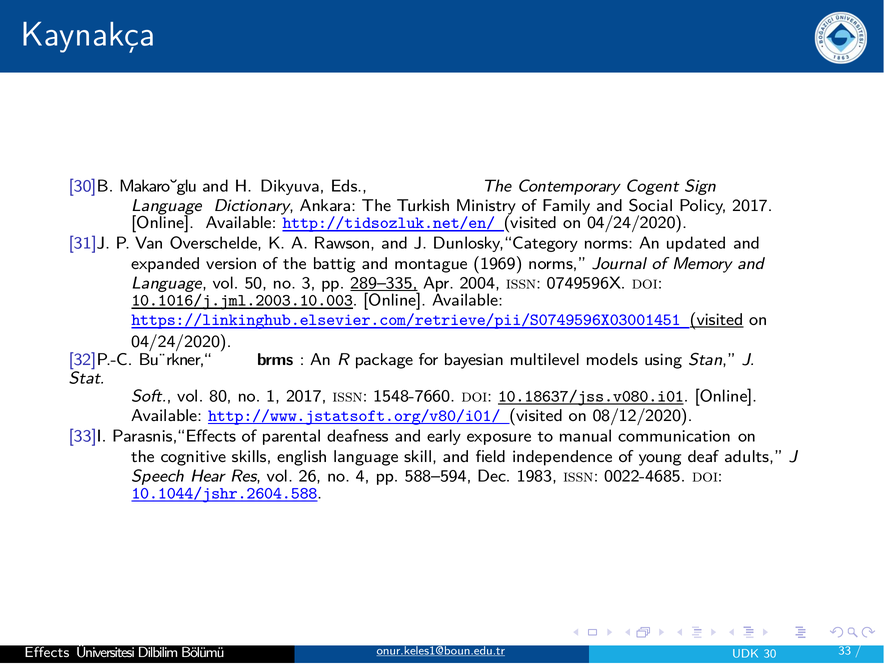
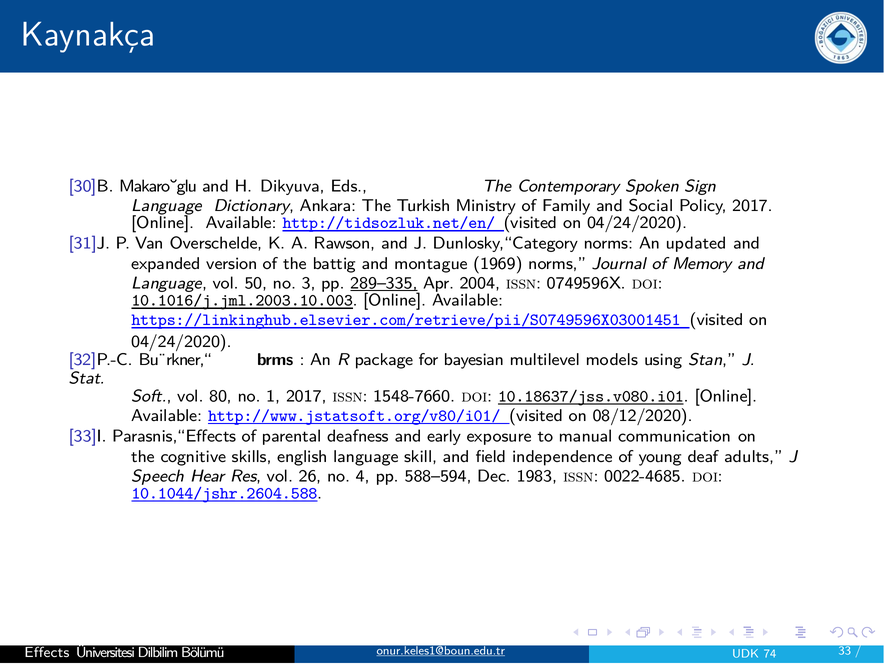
Cogent: Cogent -> Spoken
visited at (717, 320) underline: present -> none
30: 30 -> 74
